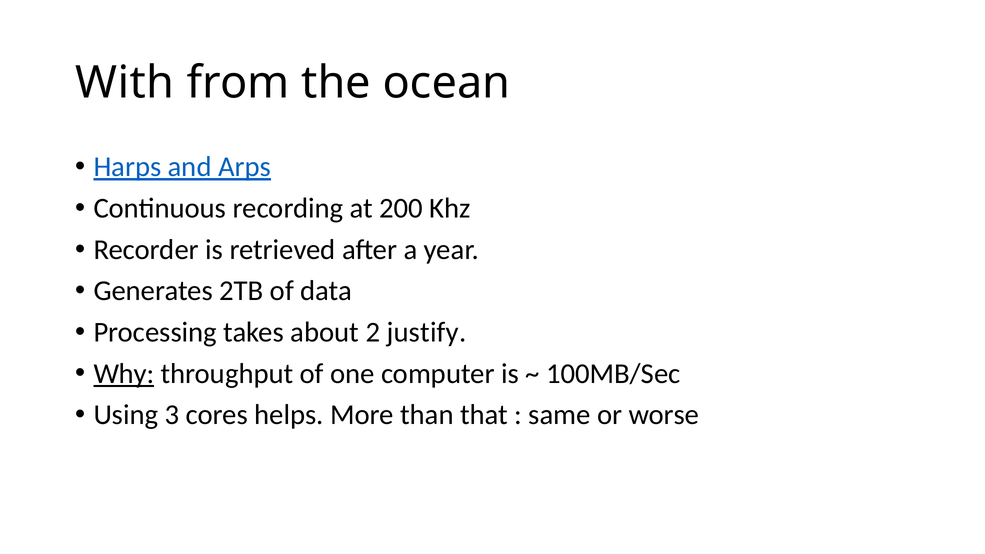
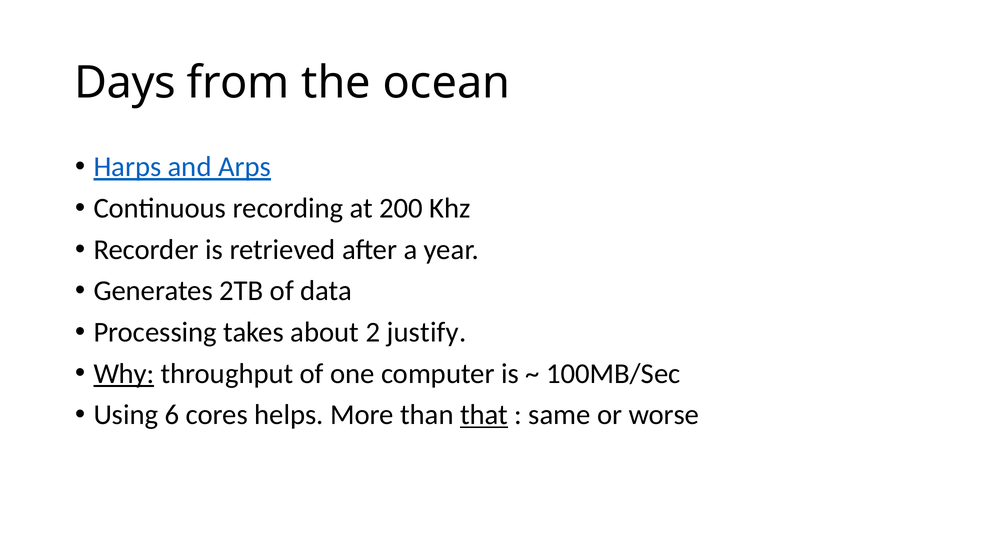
With: With -> Days
3: 3 -> 6
that underline: none -> present
